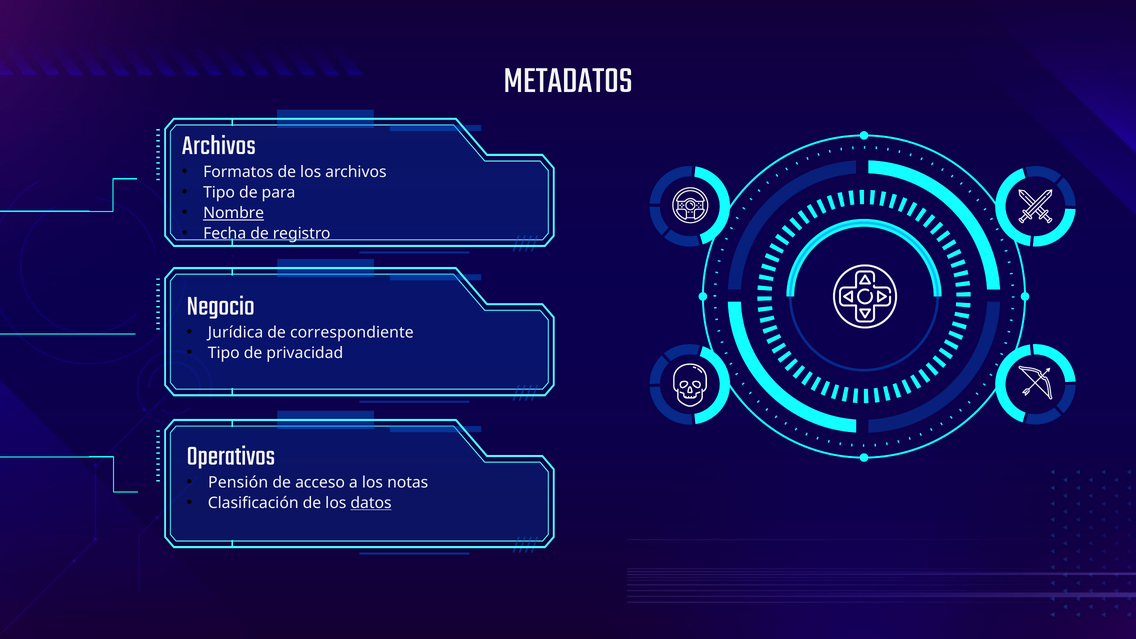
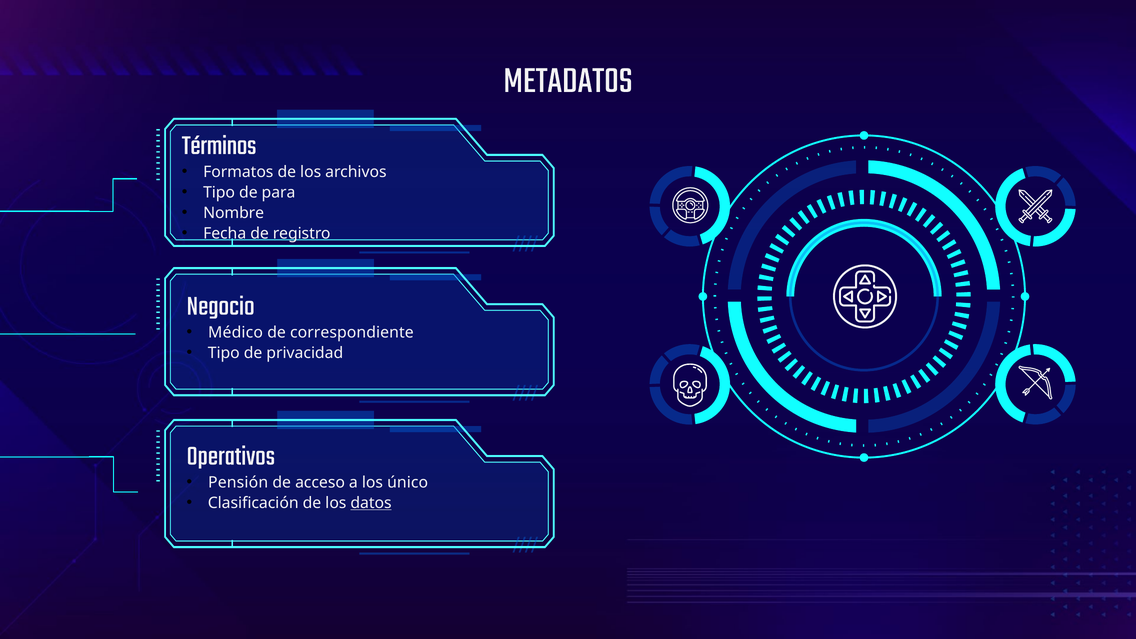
Archivos at (219, 145): Archivos -> Términos
Nombre underline: present -> none
Jurídica: Jurídica -> Médico
notas: notas -> único
